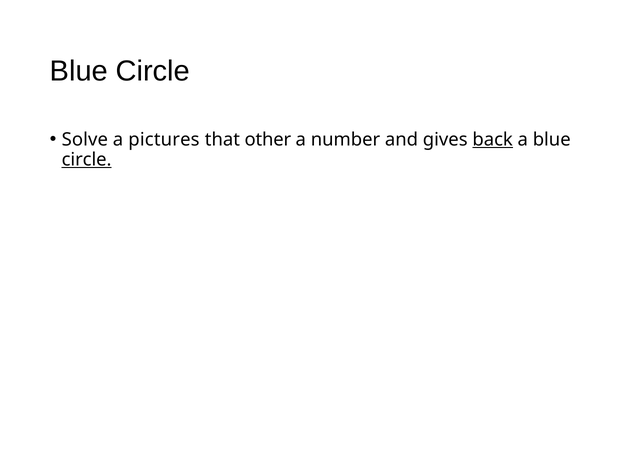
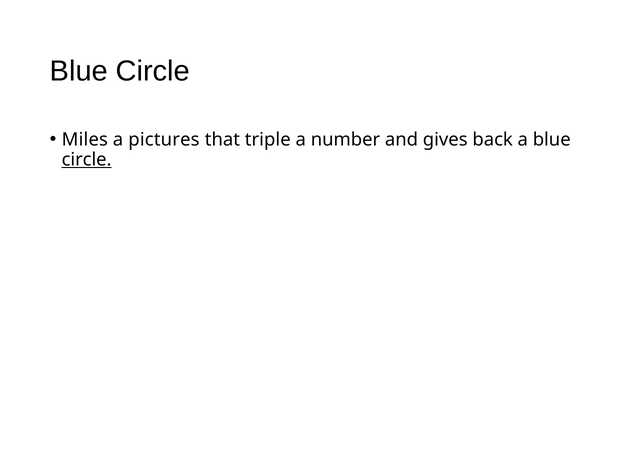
Solve: Solve -> Miles
other: other -> triple
back underline: present -> none
